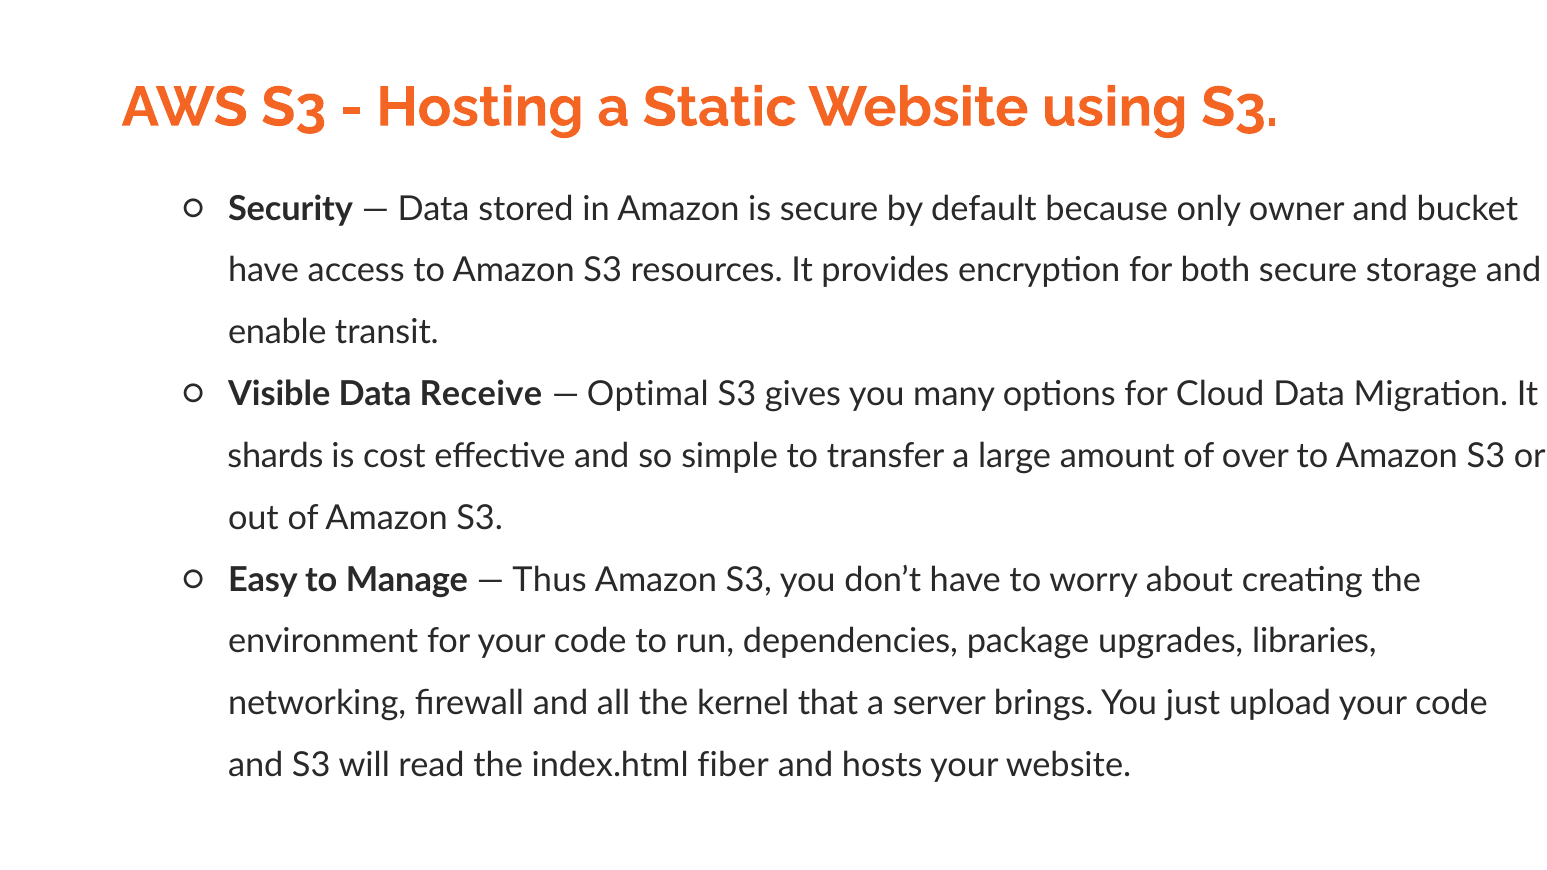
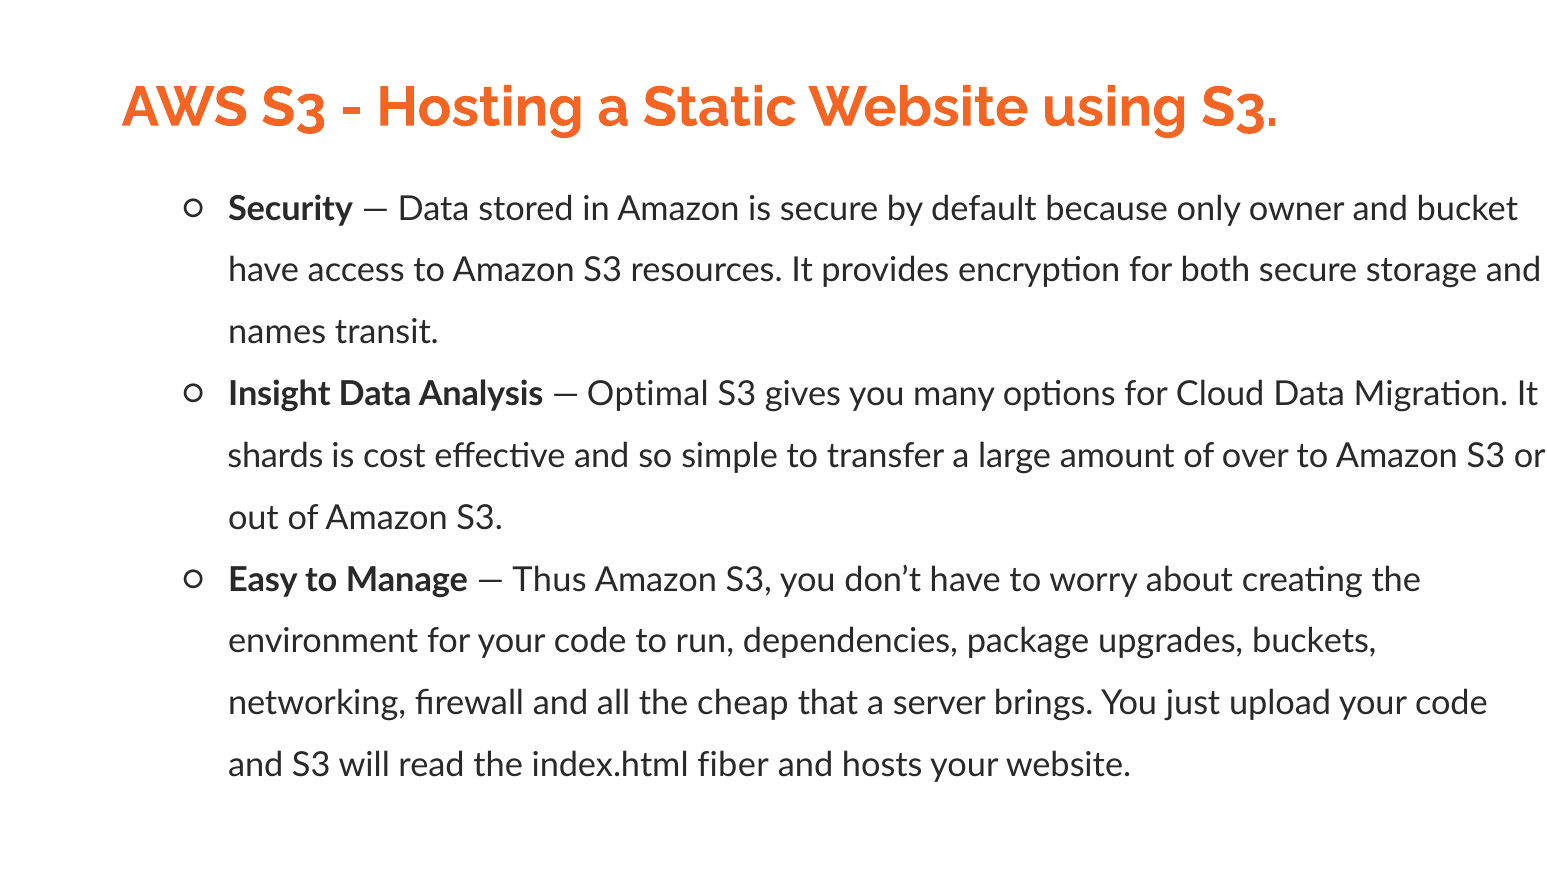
enable: enable -> names
Visible: Visible -> Insight
Receive: Receive -> Analysis
libraries: libraries -> buckets
kernel: kernel -> cheap
